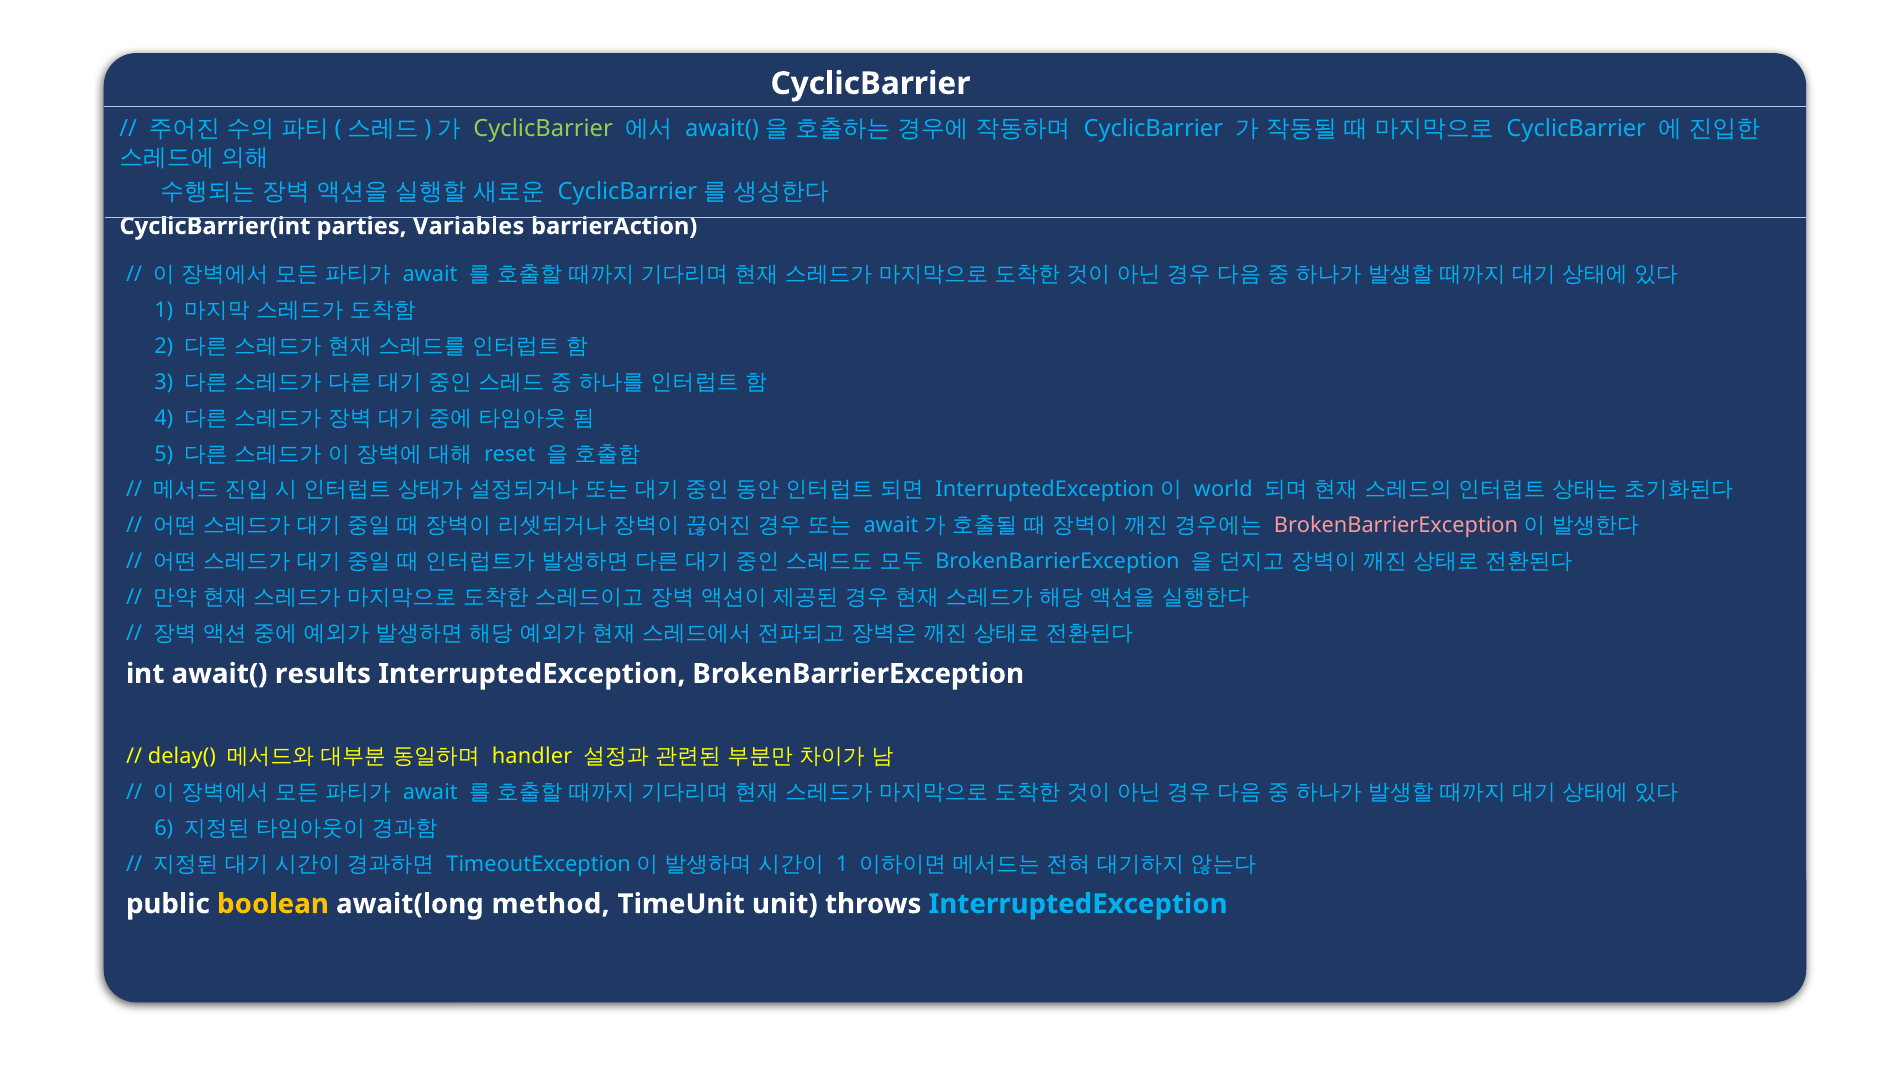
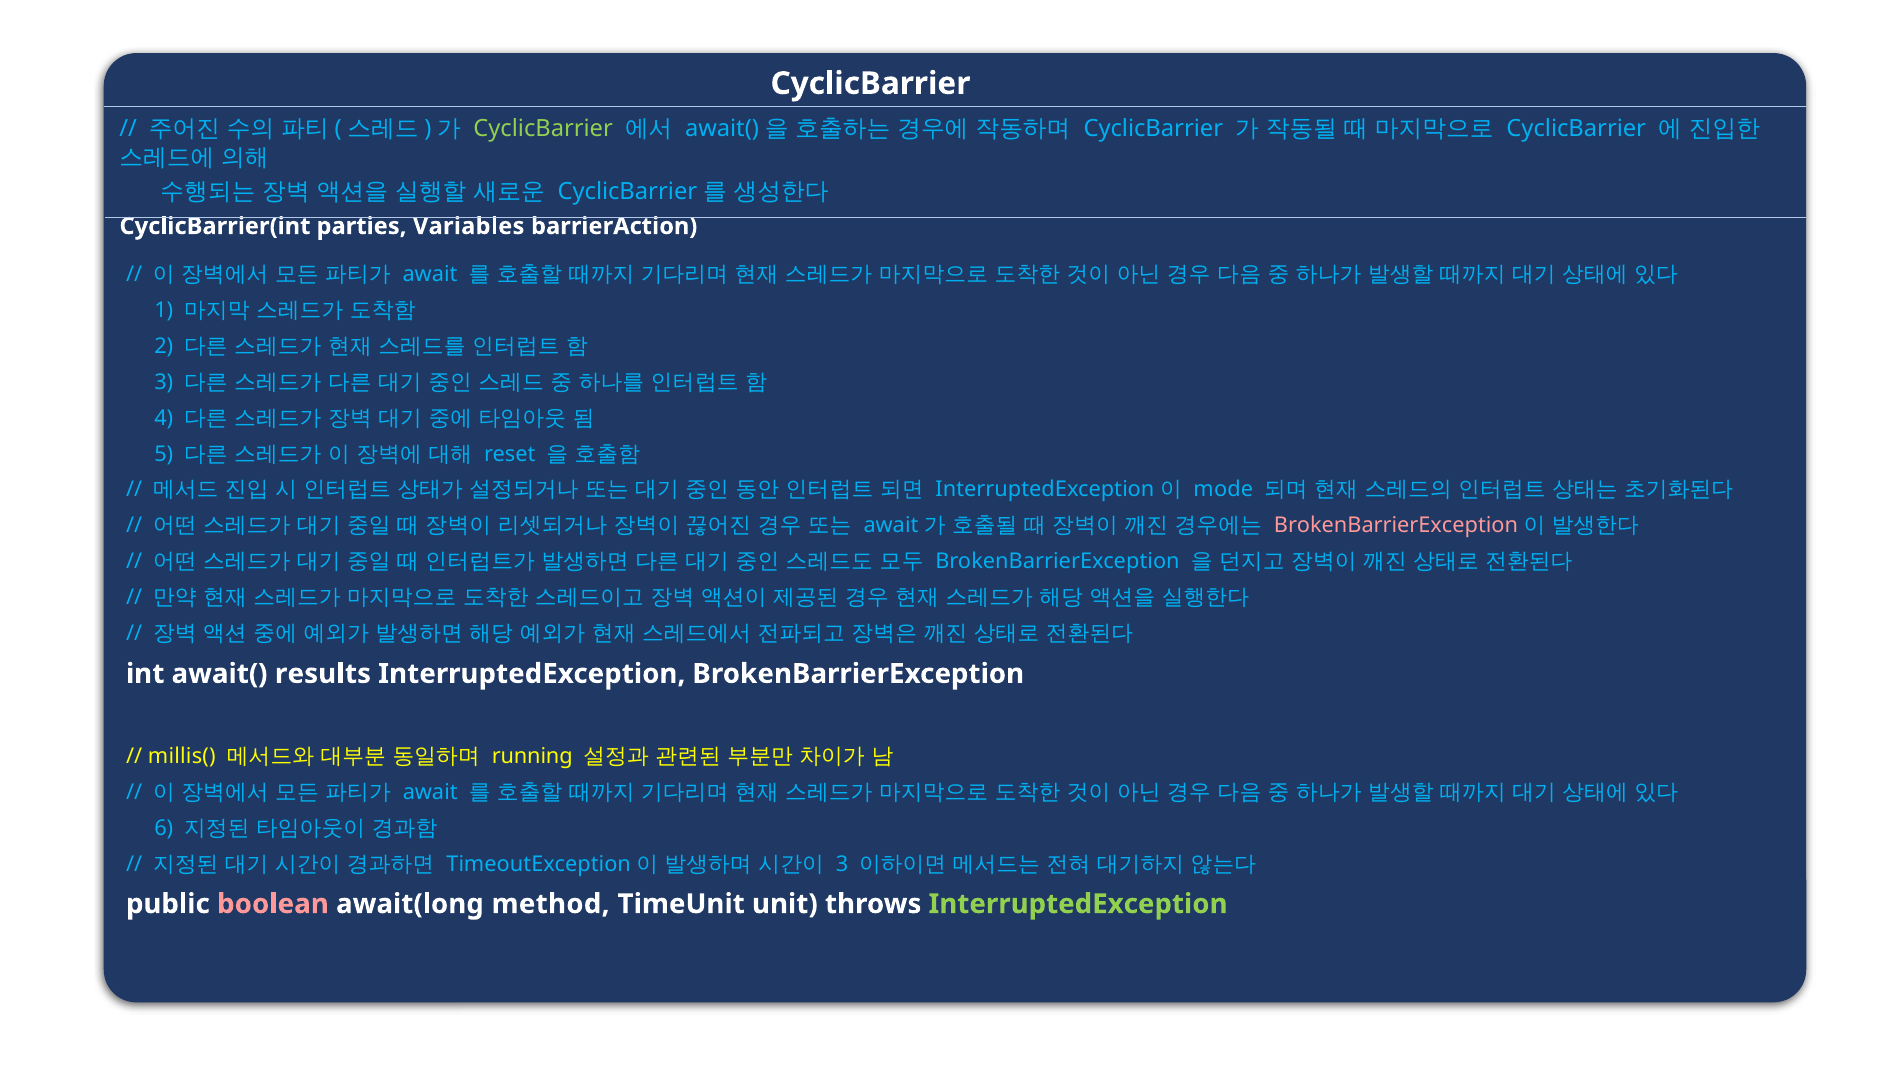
world: world -> mode
delay(: delay( -> millis(
handler: handler -> running
1 at (842, 864): 1 -> 3
boolean colour: yellow -> pink
InterruptedException at (1078, 904) colour: light blue -> light green
